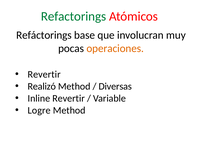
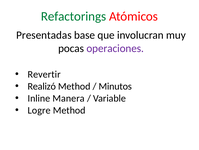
Refáctorings: Refáctorings -> Presentadas
operaciones colour: orange -> purple
Diversas: Diversas -> Minutos
Inline Revertir: Revertir -> Manera
